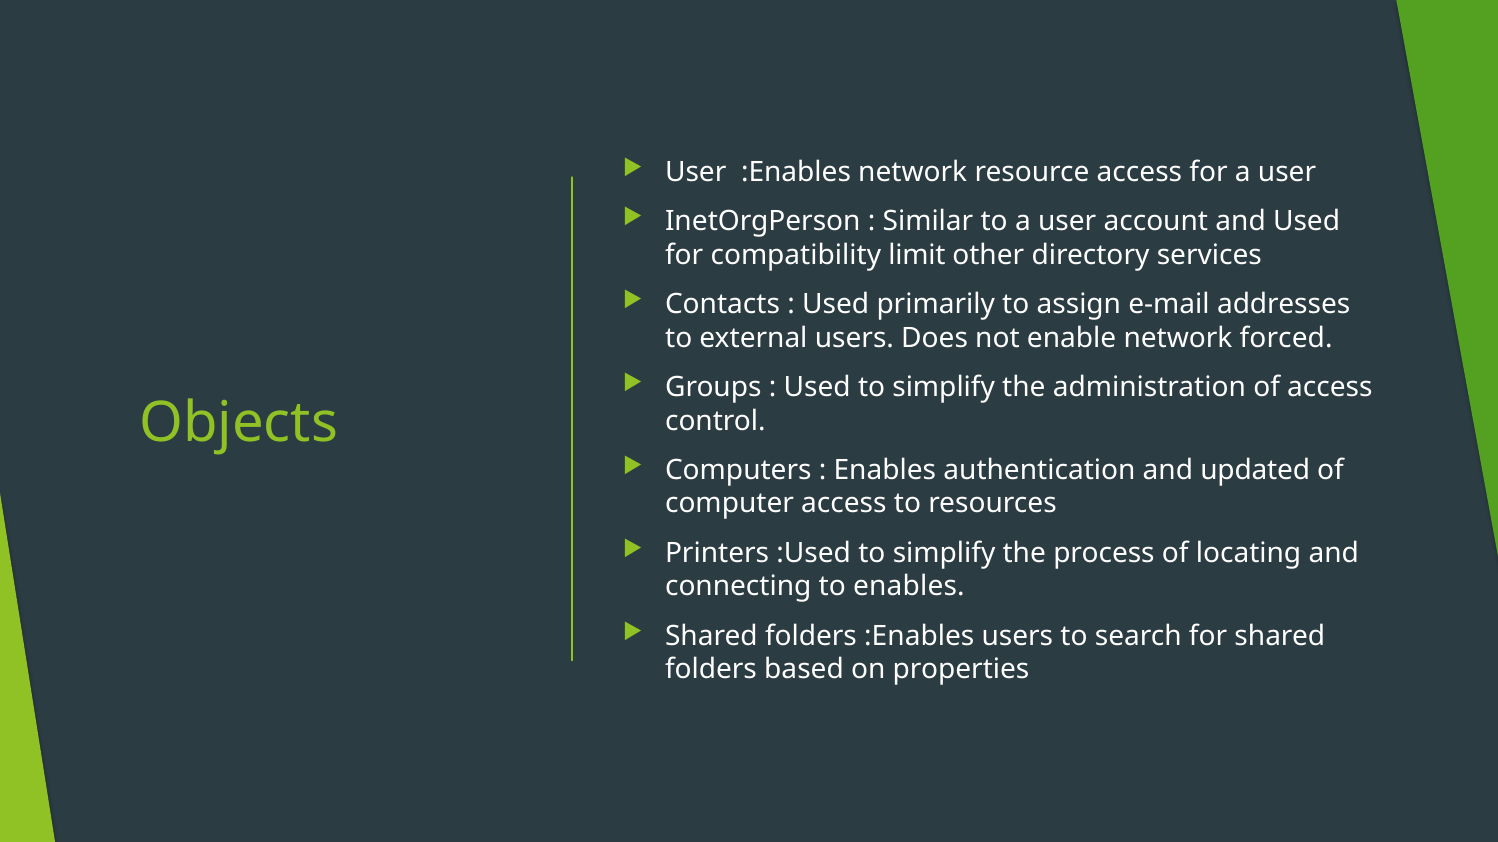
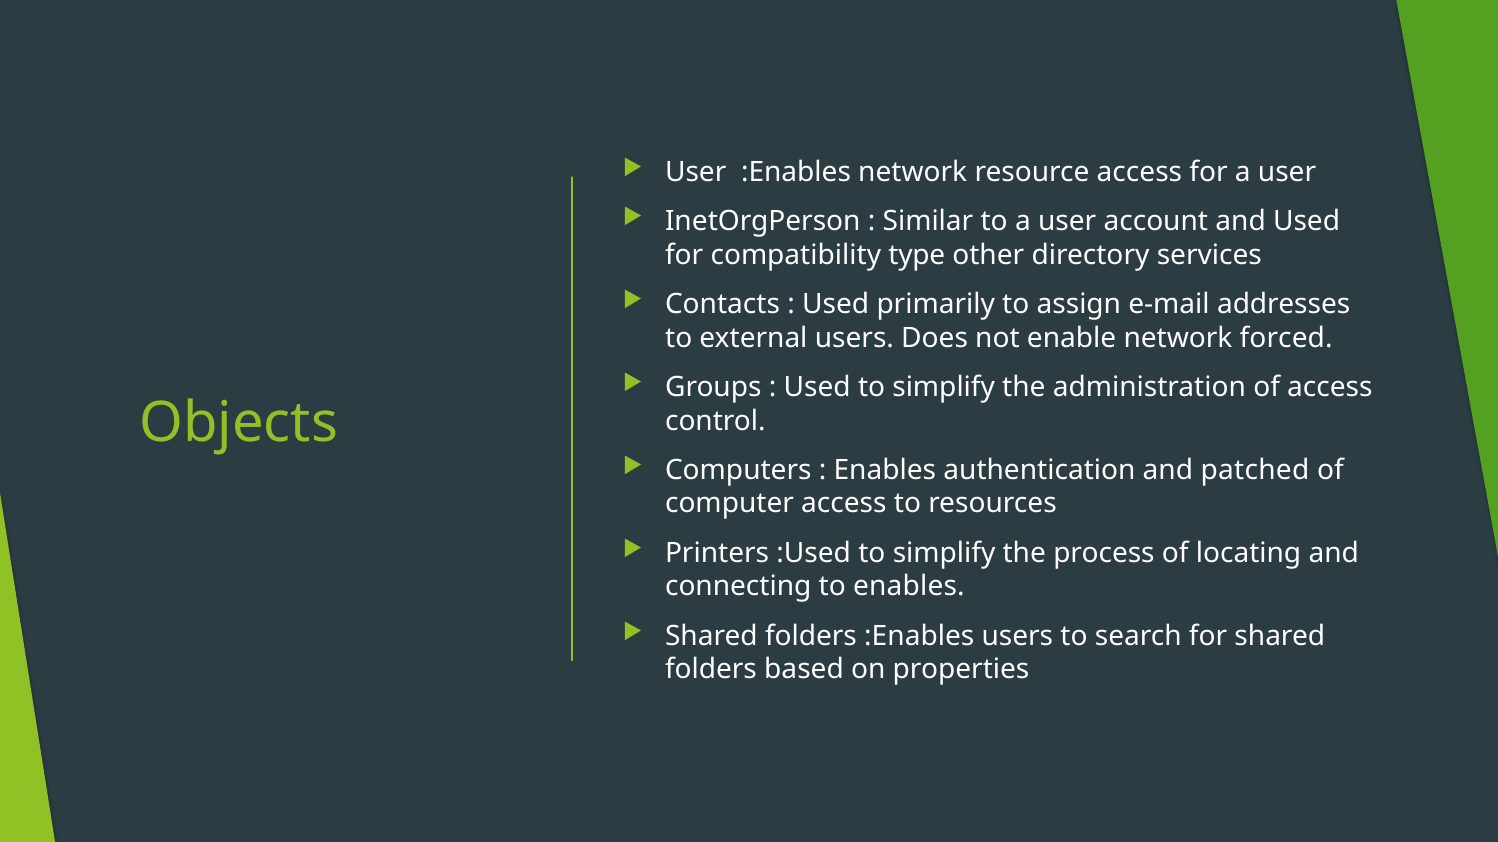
limit: limit -> type
updated: updated -> patched
